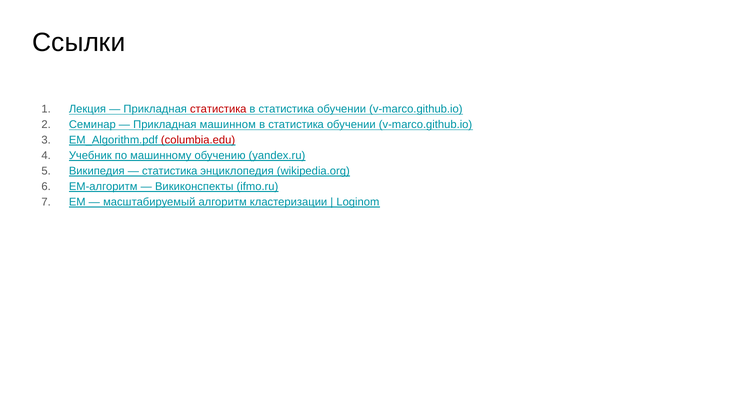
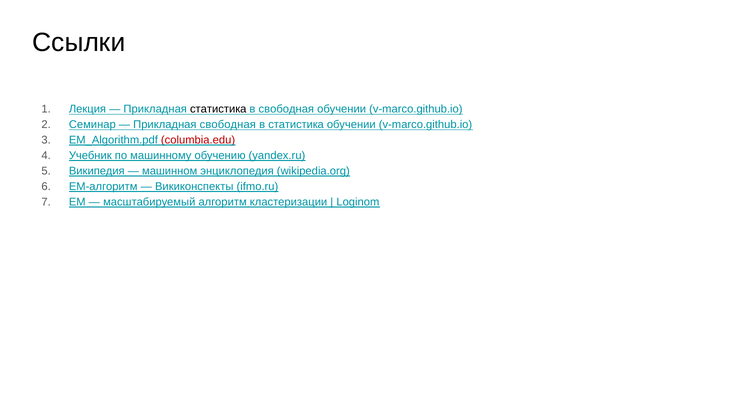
статистика at (218, 109) colour: red -> black
статистика at (286, 109): статистика -> свободная
Прикладная машинном: машинном -> свободная
статистика at (170, 171): статистика -> машинном
